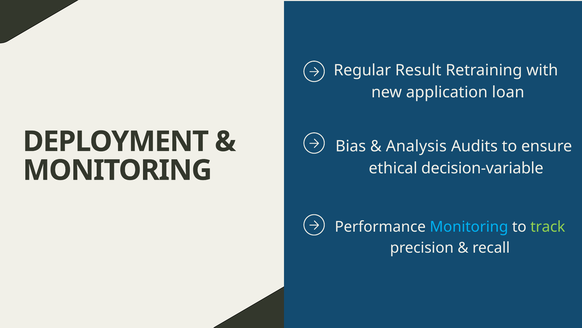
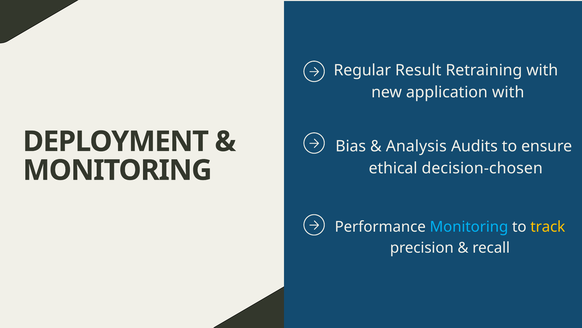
application loan: loan -> with
decision-variable: decision-variable -> decision-chosen
track colour: light green -> yellow
